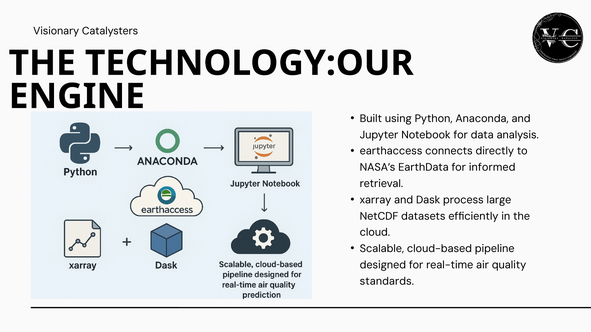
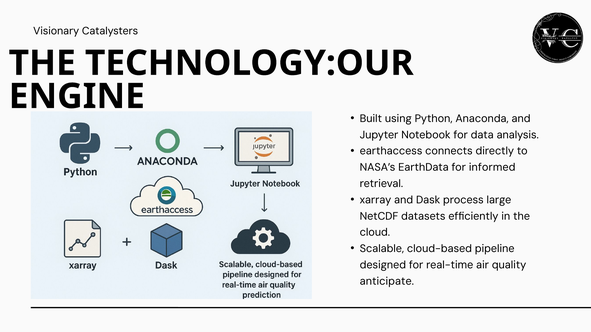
standards: standards -> anticipate
